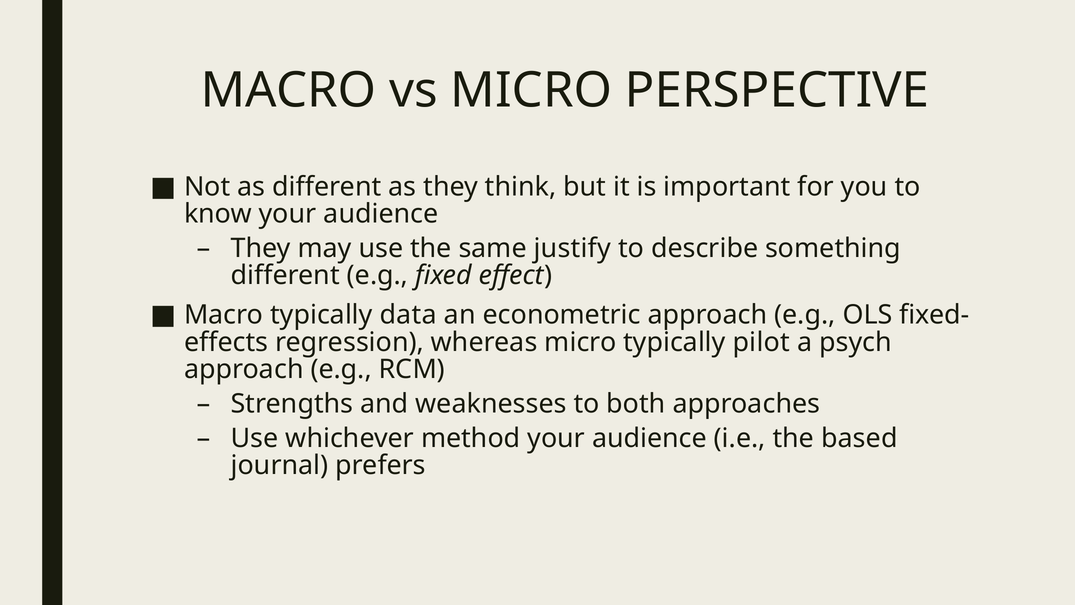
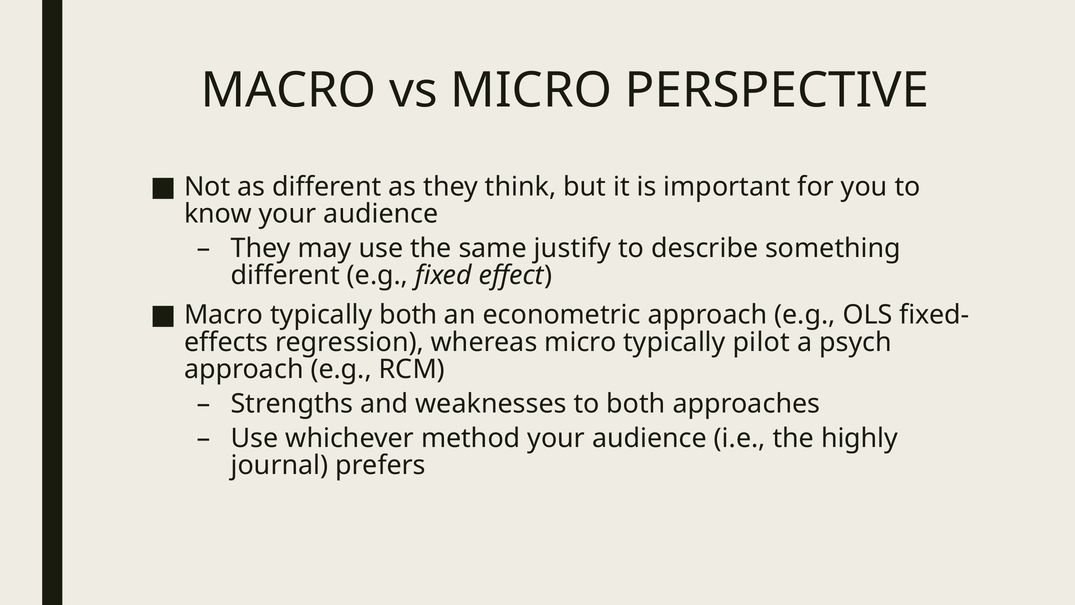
typically data: data -> both
based: based -> highly
